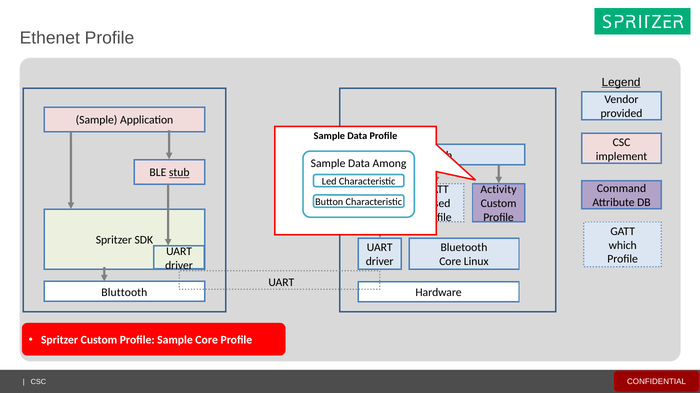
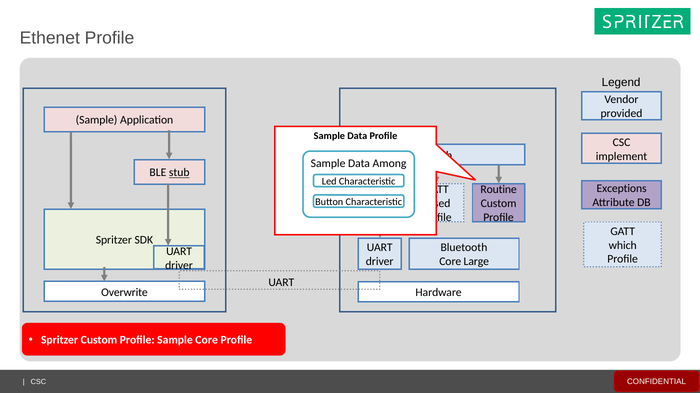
Legend underline: present -> none
Command: Command -> Exceptions
Activity: Activity -> Routine
Linux: Linux -> Large
Bluttooth: Bluttooth -> Overwrite
